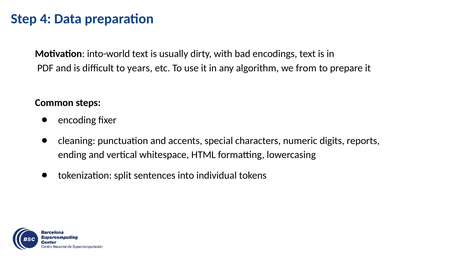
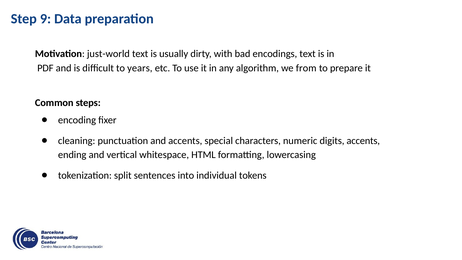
4: 4 -> 9
into-world: into-world -> just-world
digits reports: reports -> accents
